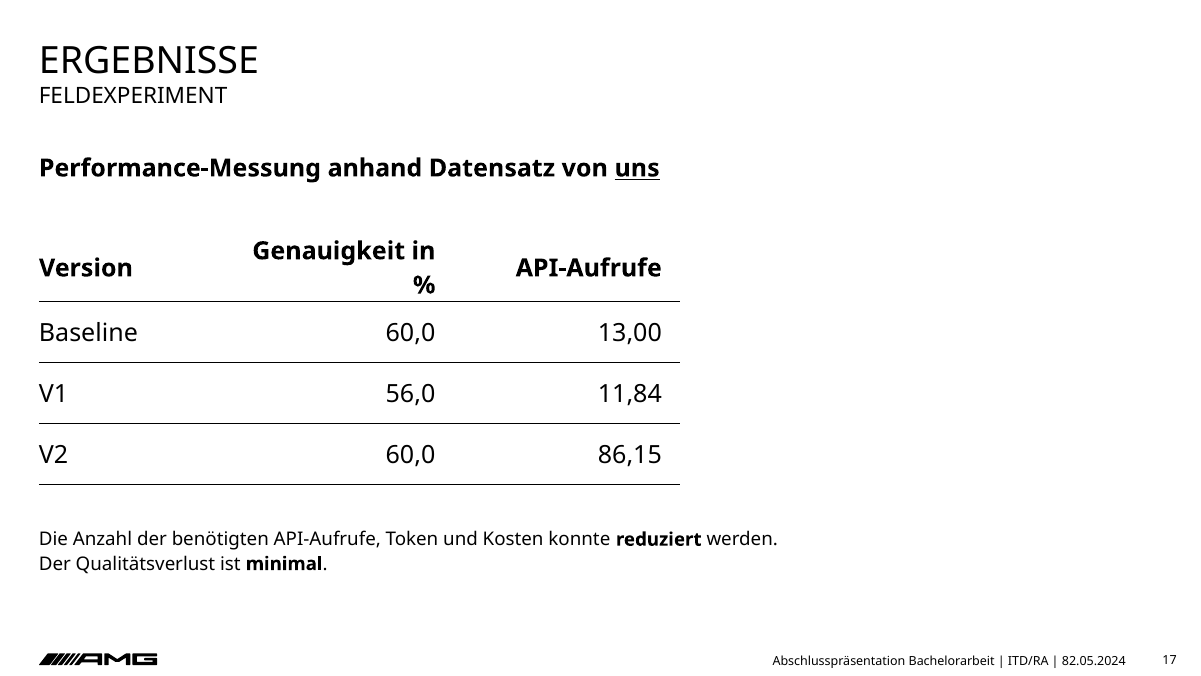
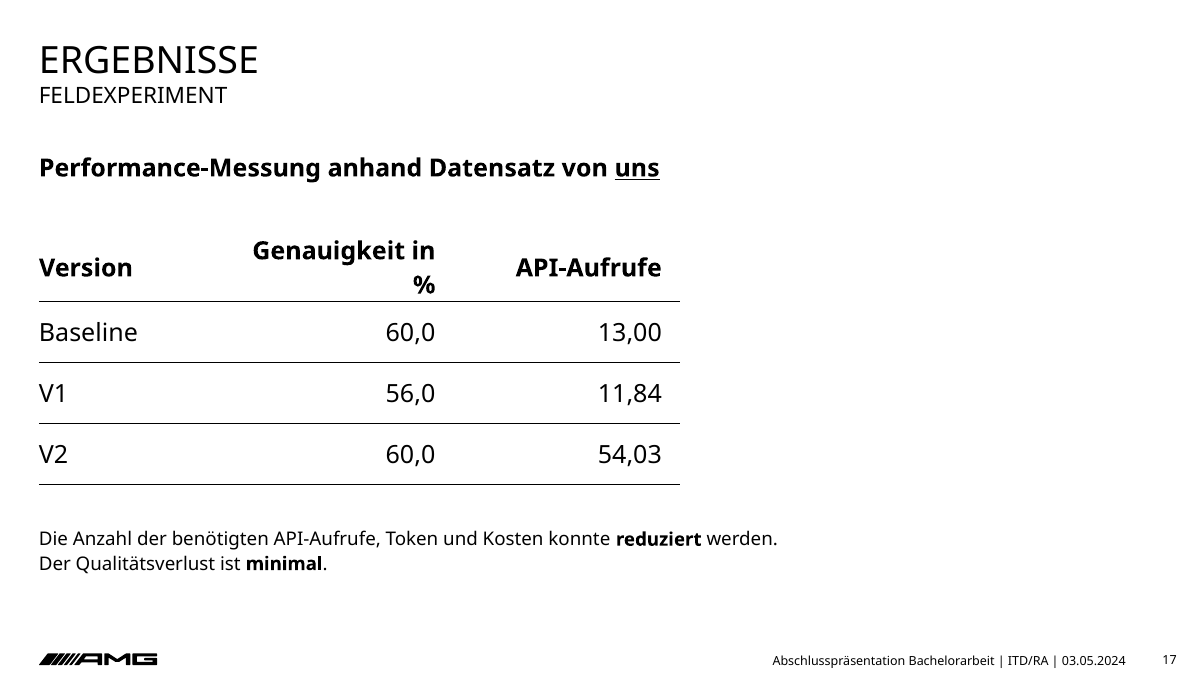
86,15: 86,15 -> 54,03
82.05.2024: 82.05.2024 -> 03.05.2024
